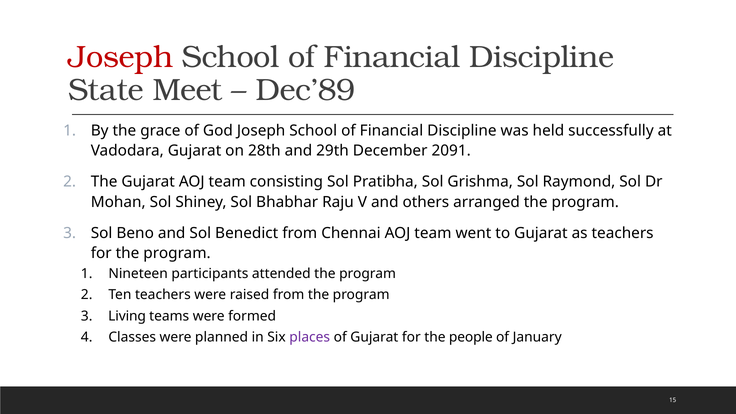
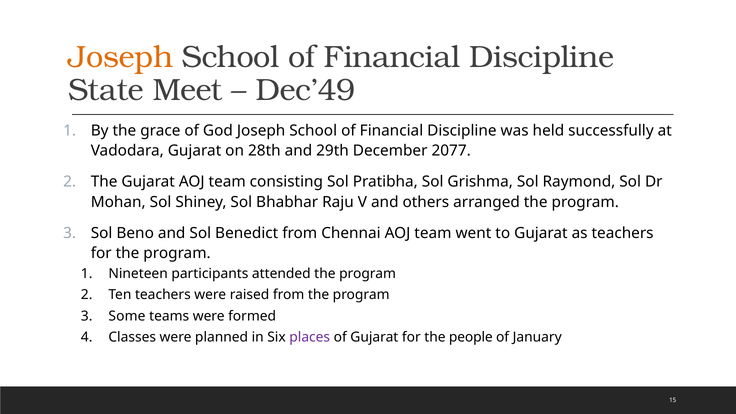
Joseph at (121, 57) colour: red -> orange
Dec’89: Dec’89 -> Dec’49
2091: 2091 -> 2077
Living: Living -> Some
